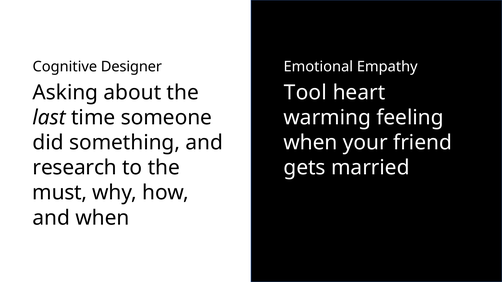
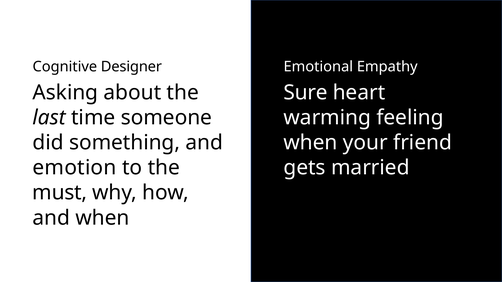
Tool: Tool -> Sure
research: research -> emotion
